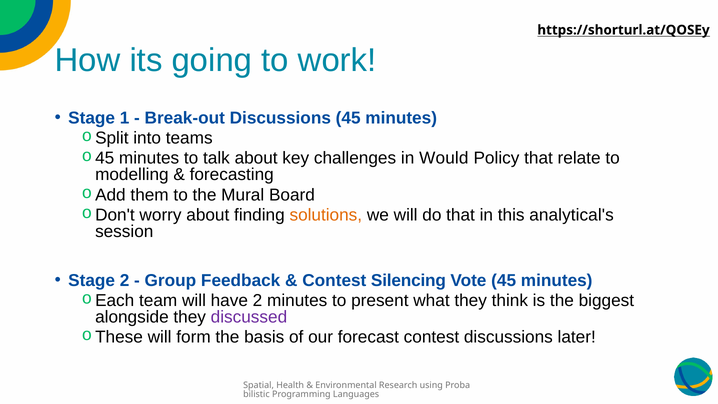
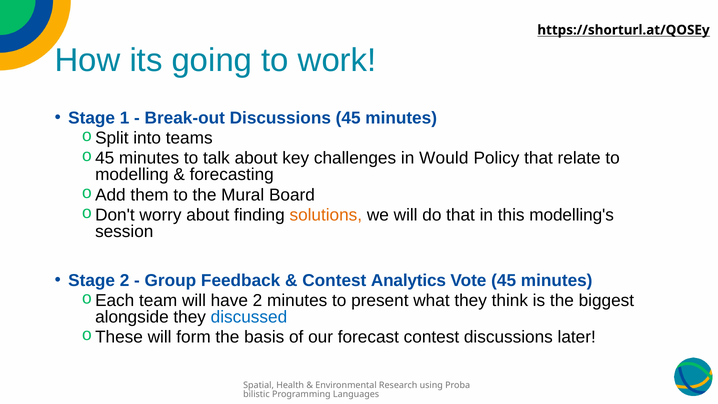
analytical's: analytical's -> modelling's
Silencing: Silencing -> Analytics
discussed colour: purple -> blue
